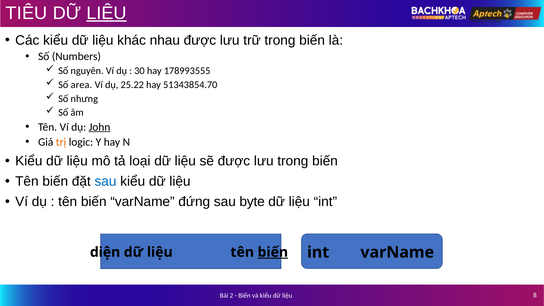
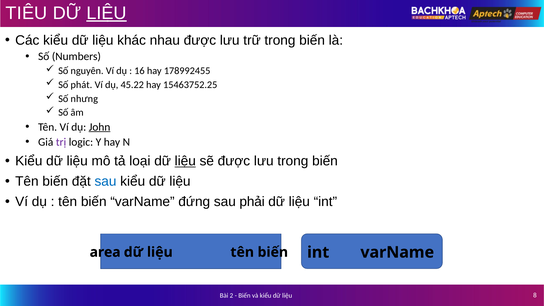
30: 30 -> 16
178993555: 178993555 -> 178992455
area: area -> phát
25.22: 25.22 -> 45.22
51343854.70: 51343854.70 -> 15463752.25
trị colour: orange -> purple
liệu at (185, 161) underline: none -> present
byte: byte -> phải
diện: diện -> area
biến at (273, 252) underline: present -> none
